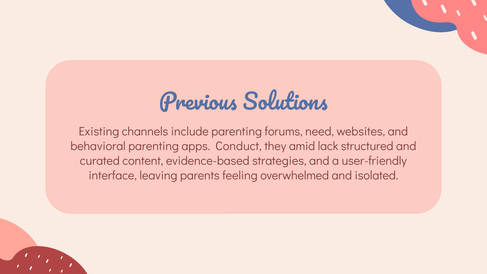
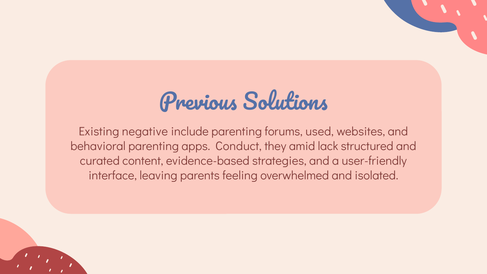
channels: channels -> negative
need: need -> used
